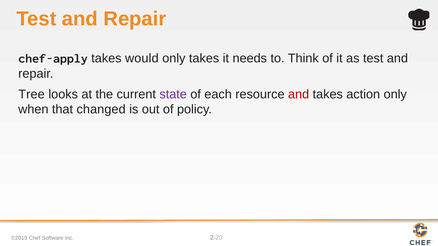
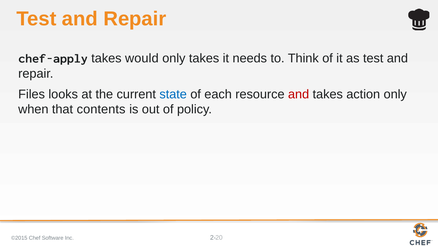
Tree: Tree -> Files
state colour: purple -> blue
changed: changed -> contents
